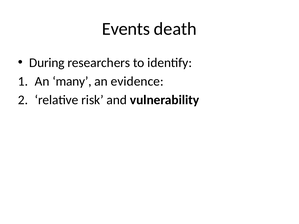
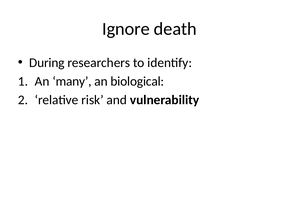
Events: Events -> Ignore
evidence: evidence -> biological
